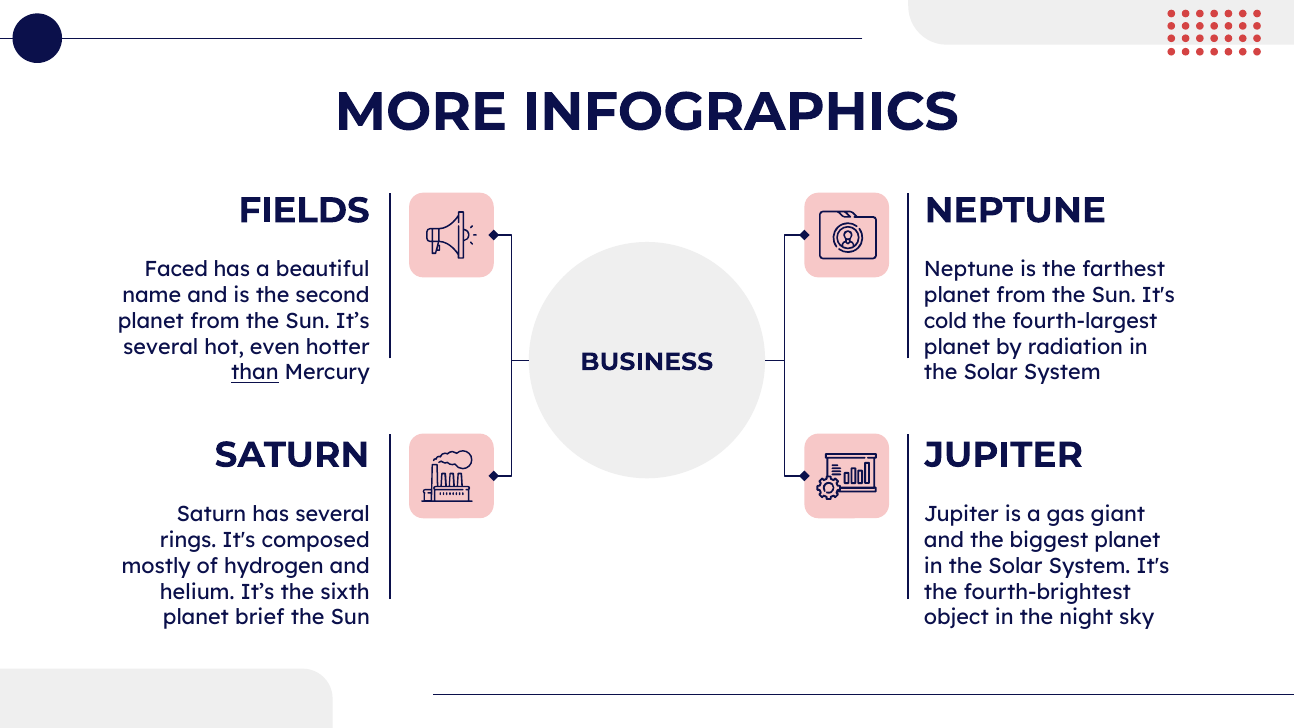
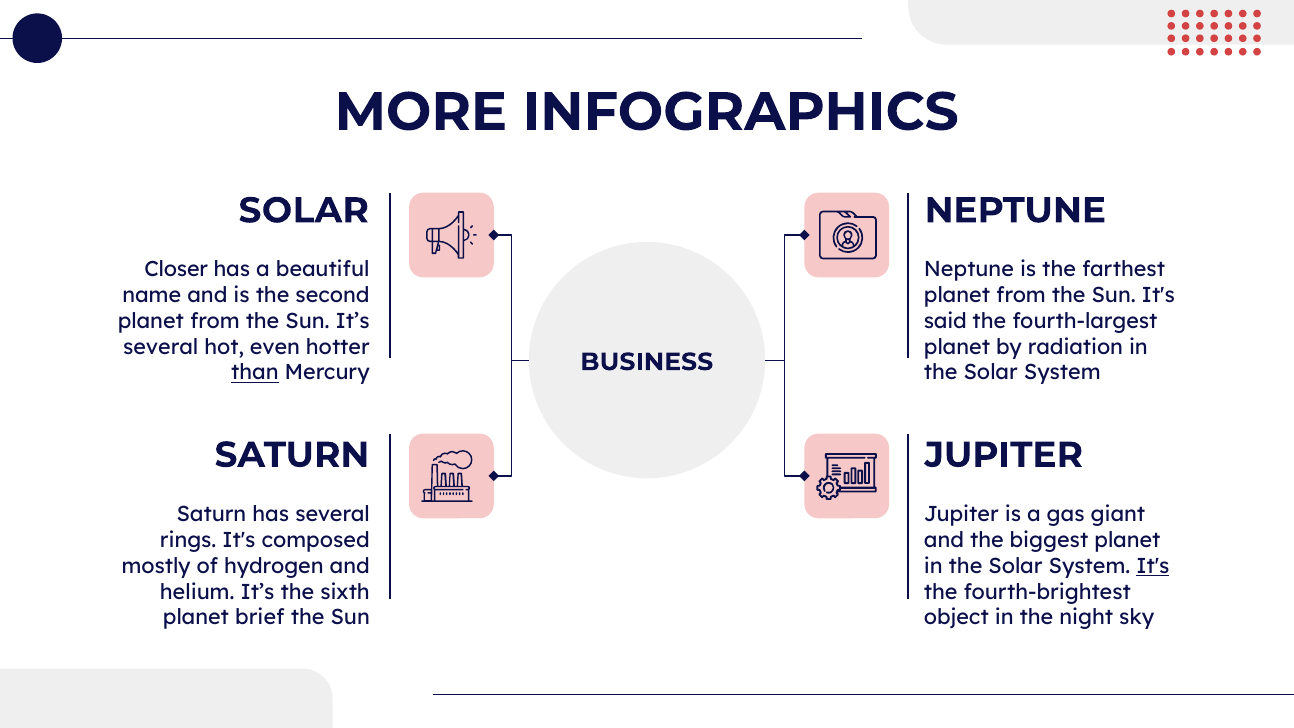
FIELDS at (304, 210): FIELDS -> SOLAR
Faced: Faced -> Closer
cold: cold -> said
It's at (1153, 566) underline: none -> present
